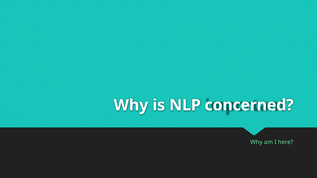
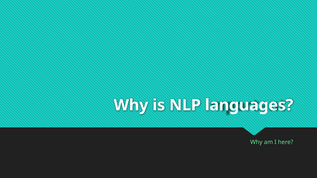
concerned: concerned -> languages
